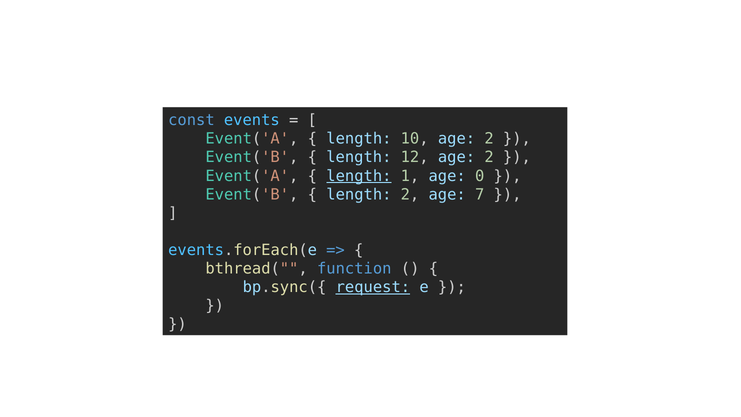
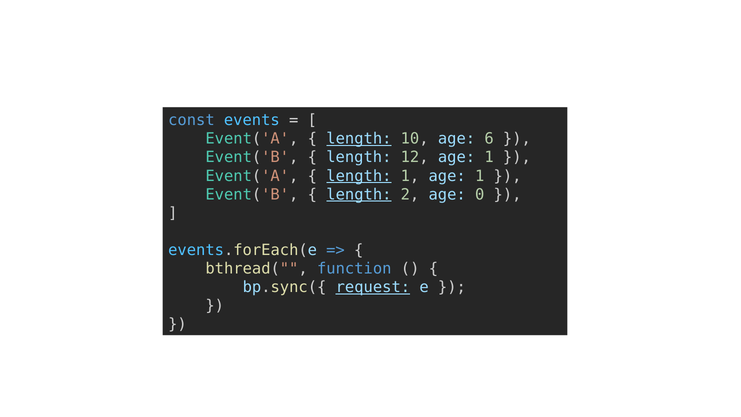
length at (359, 139) underline: none -> present
10 age 2: 2 -> 6
12 age 2: 2 -> 1
1 age 0: 0 -> 1
length at (359, 194) underline: none -> present
7: 7 -> 0
